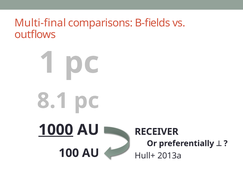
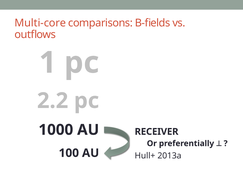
Multi-final: Multi-final -> Multi-core
8.1: 8.1 -> 2.2
1000 underline: present -> none
